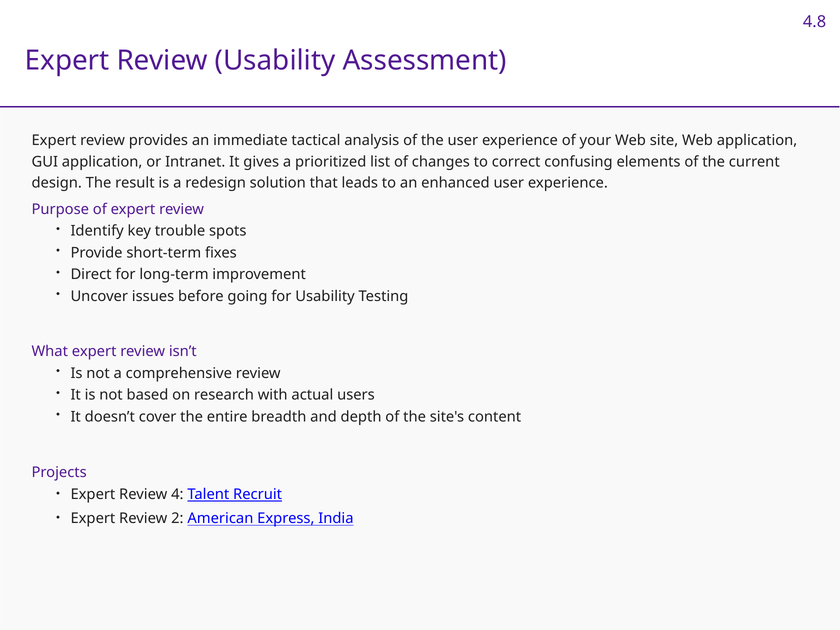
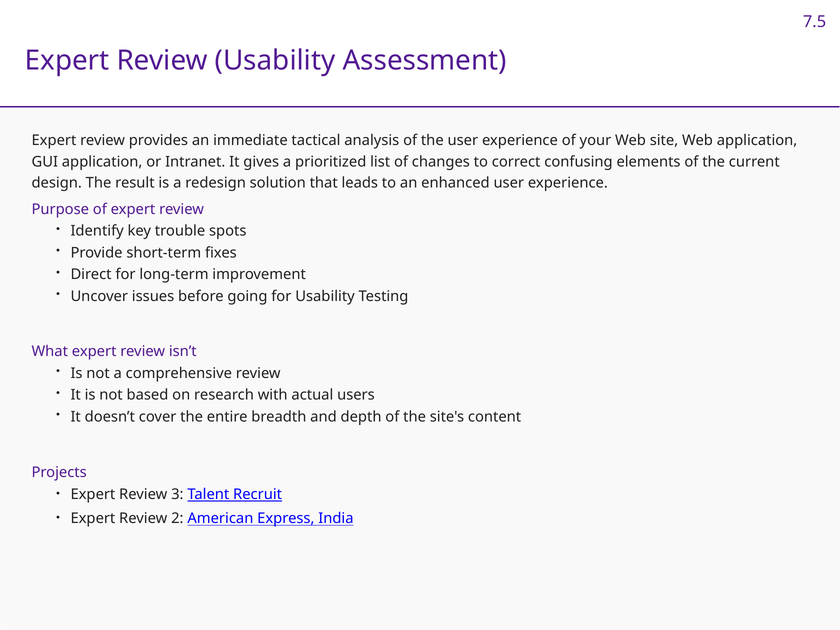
4.8: 4.8 -> 7.5
4: 4 -> 3
